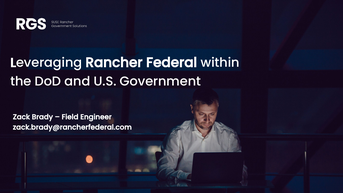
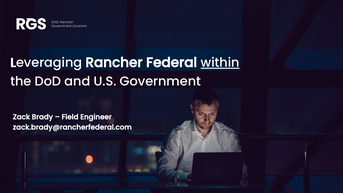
within underline: none -> present
